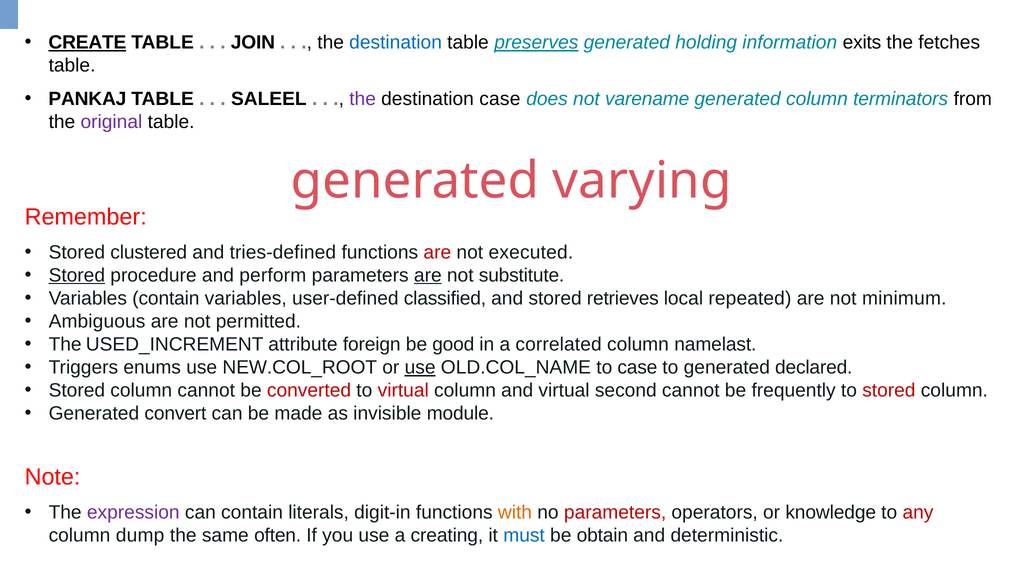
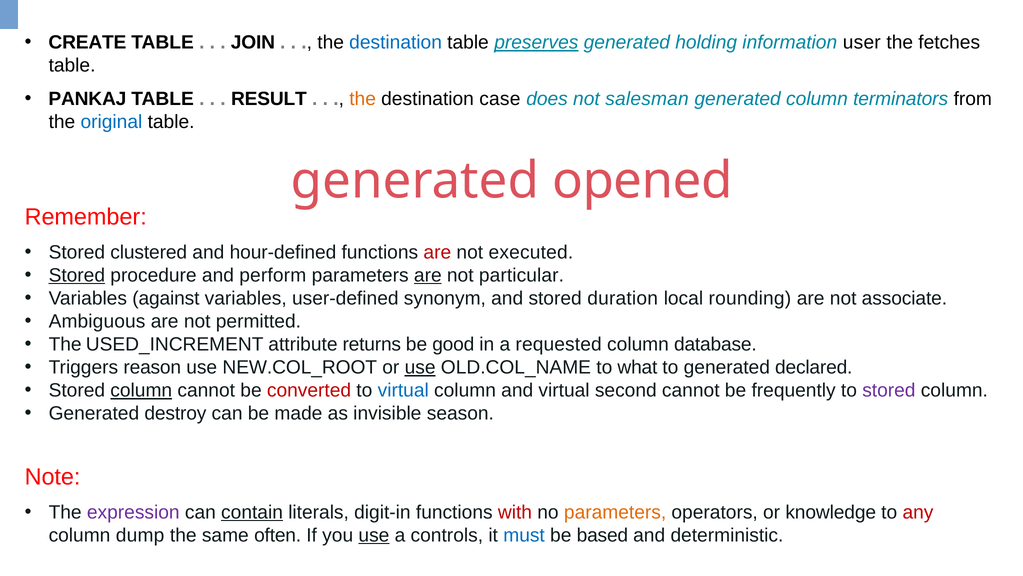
CREATE underline: present -> none
exits: exits -> user
SALEEL: SALEEL -> RESULT
the at (363, 99) colour: purple -> orange
varename: varename -> salesman
original colour: purple -> blue
varying: varying -> opened
tries-defined: tries-defined -> hour-defined
substitute: substitute -> particular
Variables contain: contain -> against
classified: classified -> synonym
retrieves: retrieves -> duration
repeated: repeated -> rounding
minimum: minimum -> associate
foreign: foreign -> returns
correlated: correlated -> requested
namelast: namelast -> database
enums: enums -> reason
to case: case -> what
column at (141, 390) underline: none -> present
virtual at (403, 390) colour: red -> blue
stored at (889, 390) colour: red -> purple
convert: convert -> destroy
module: module -> season
contain at (252, 512) underline: none -> present
with colour: orange -> red
parameters at (615, 512) colour: red -> orange
use at (374, 535) underline: none -> present
creating: creating -> controls
obtain: obtain -> based
